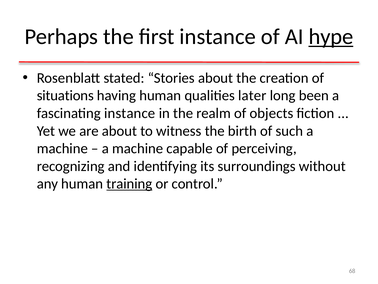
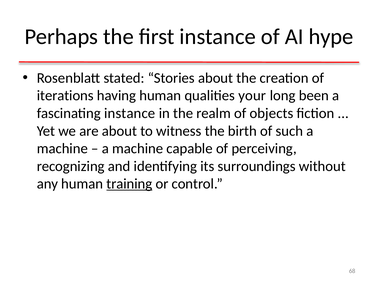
hype underline: present -> none
situations: situations -> iterations
later: later -> your
